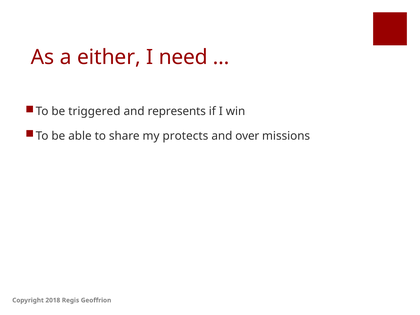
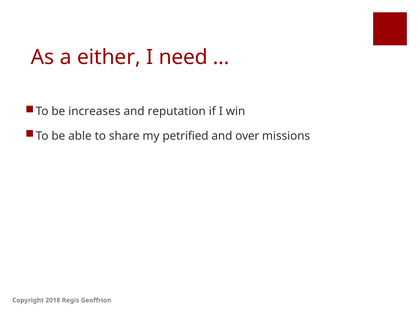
triggered: triggered -> increases
represents: represents -> reputation
protects: protects -> petrified
